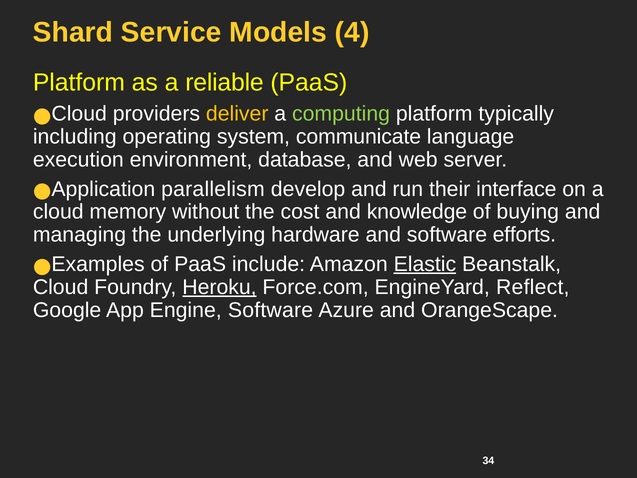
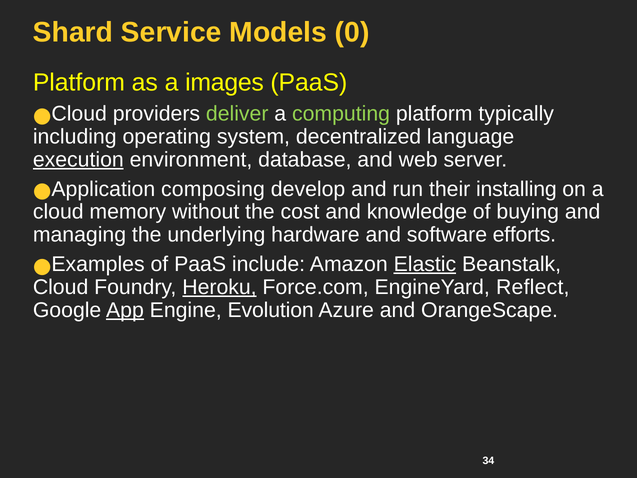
4: 4 -> 0
reliable: reliable -> images
deliver colour: yellow -> light green
communicate: communicate -> decentralized
execution underline: none -> present
parallelism: parallelism -> composing
interface: interface -> installing
App underline: none -> present
Engine Software: Software -> Evolution
